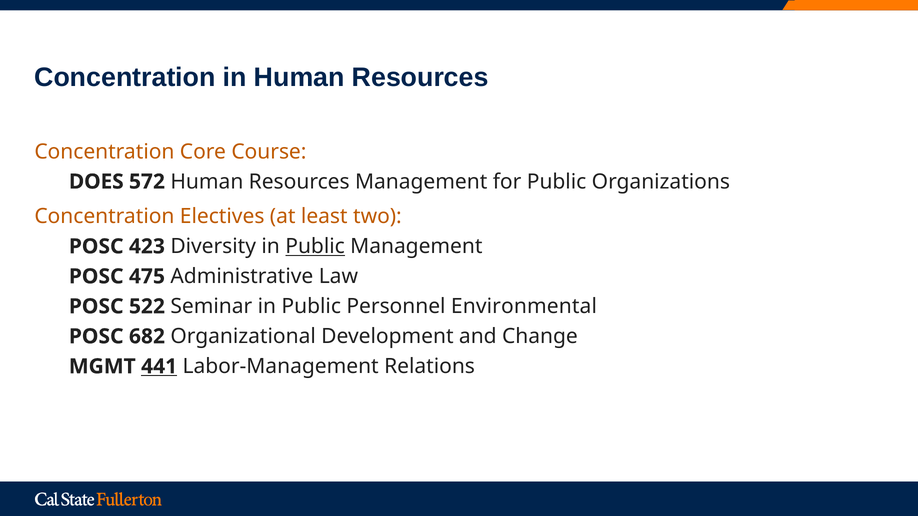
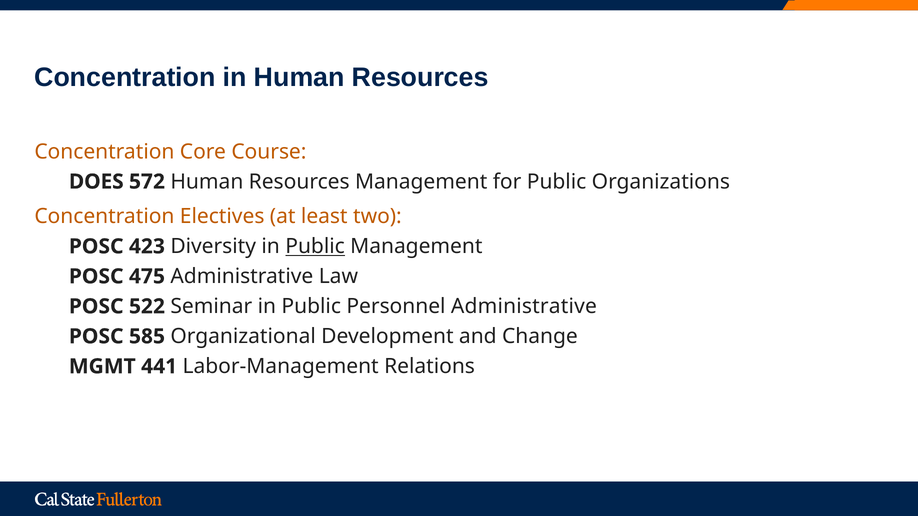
Personnel Environmental: Environmental -> Administrative
682: 682 -> 585
441 underline: present -> none
